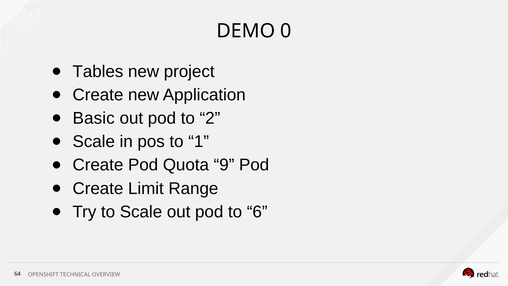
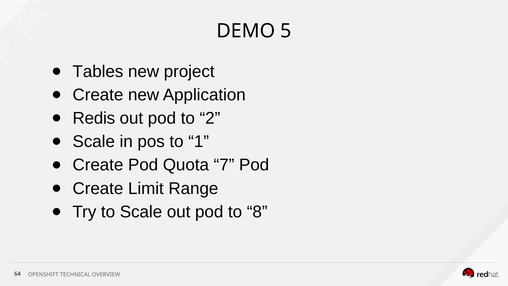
0: 0 -> 5
Basic: Basic -> Redis
9: 9 -> 7
6: 6 -> 8
